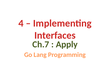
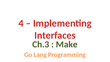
Ch.7: Ch.7 -> Ch.3
Apply: Apply -> Make
